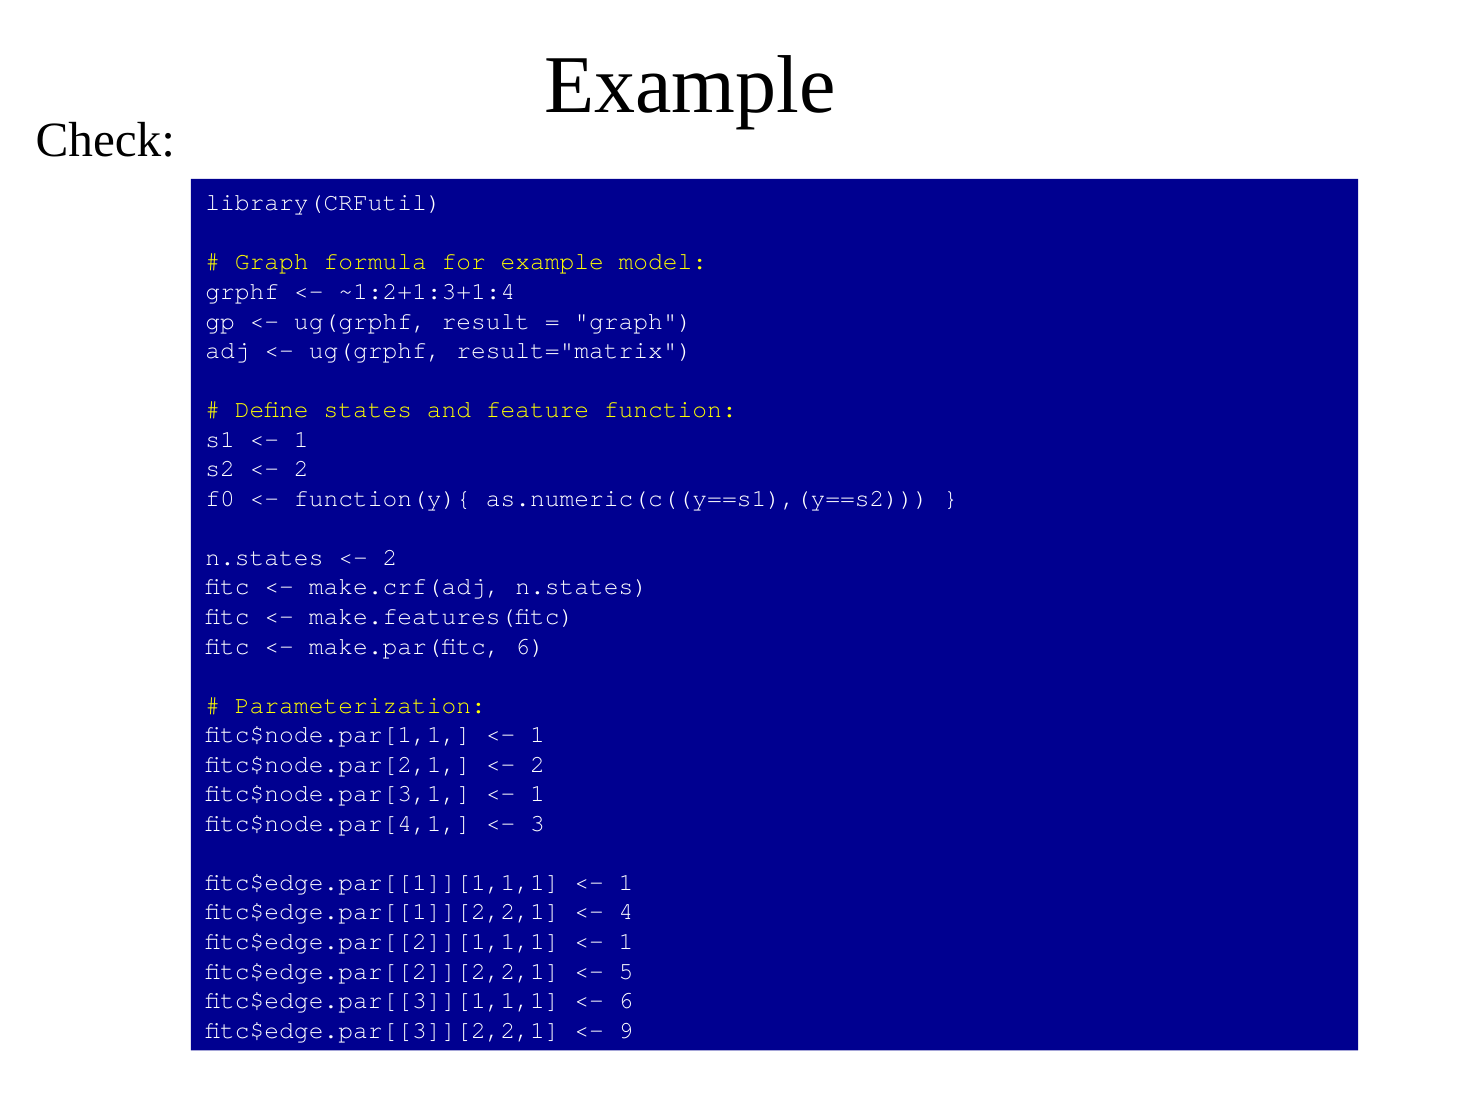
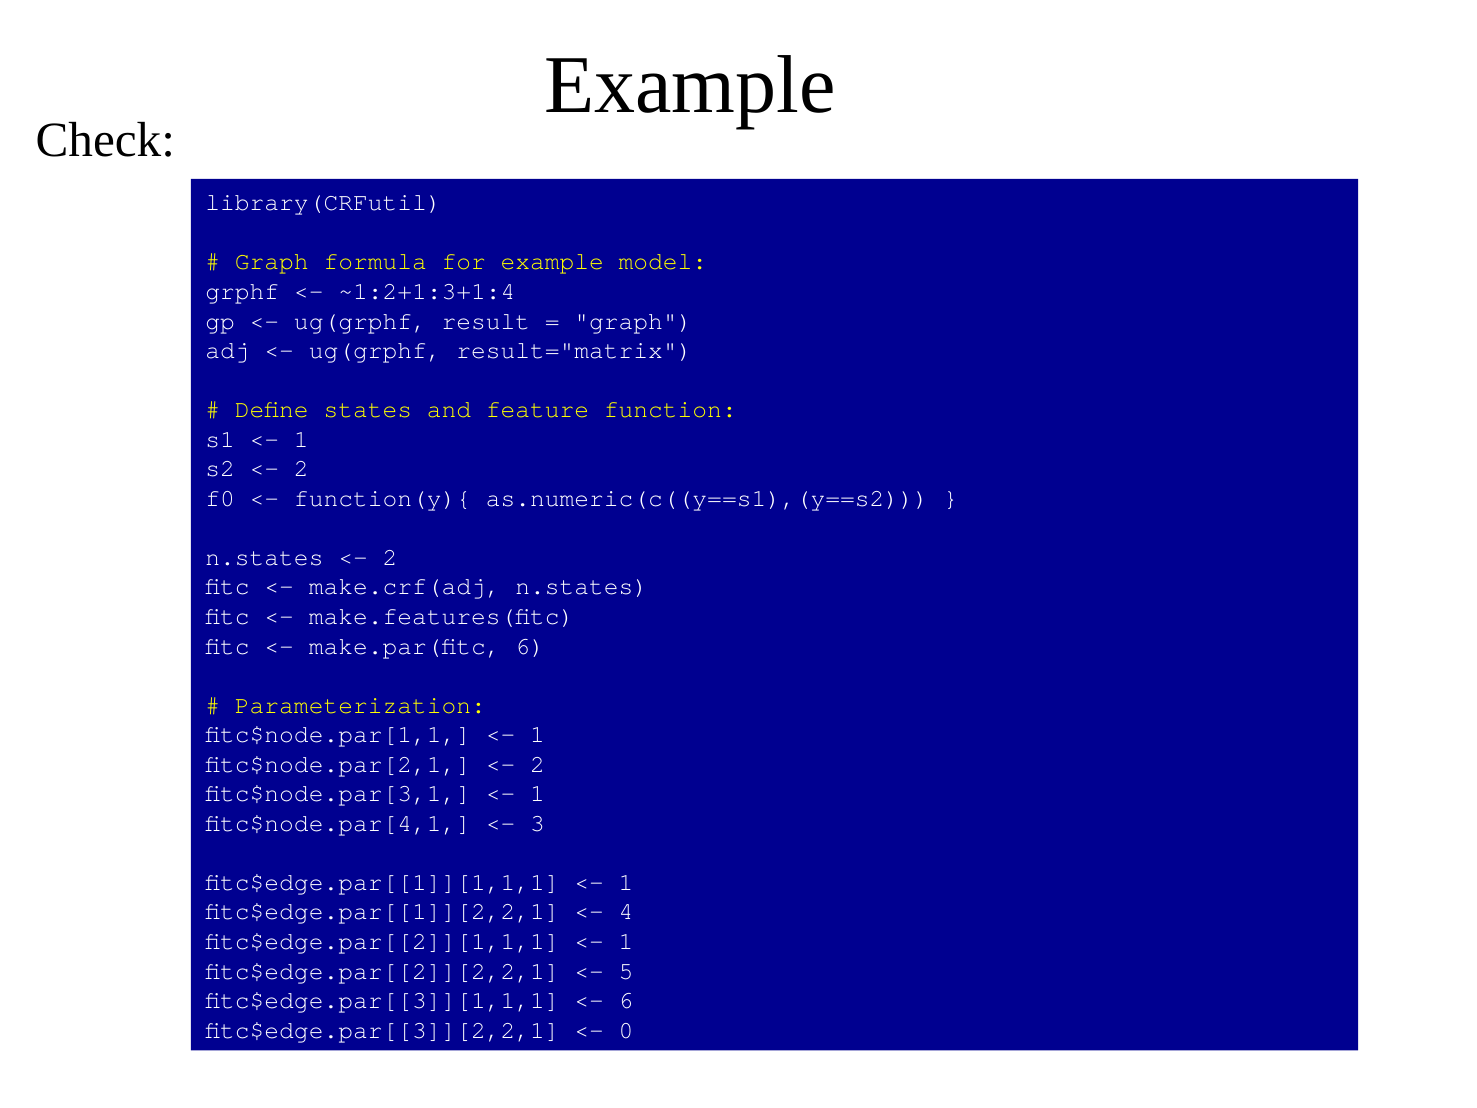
9: 9 -> 0
